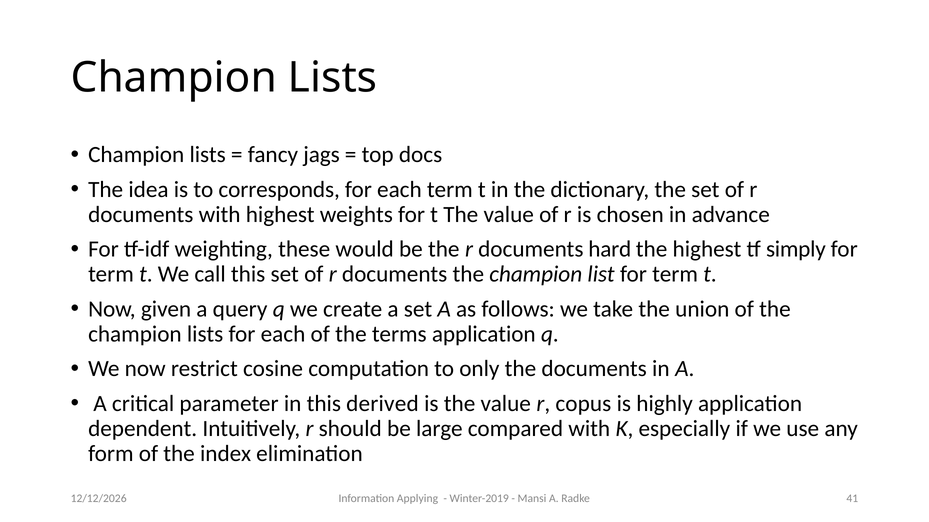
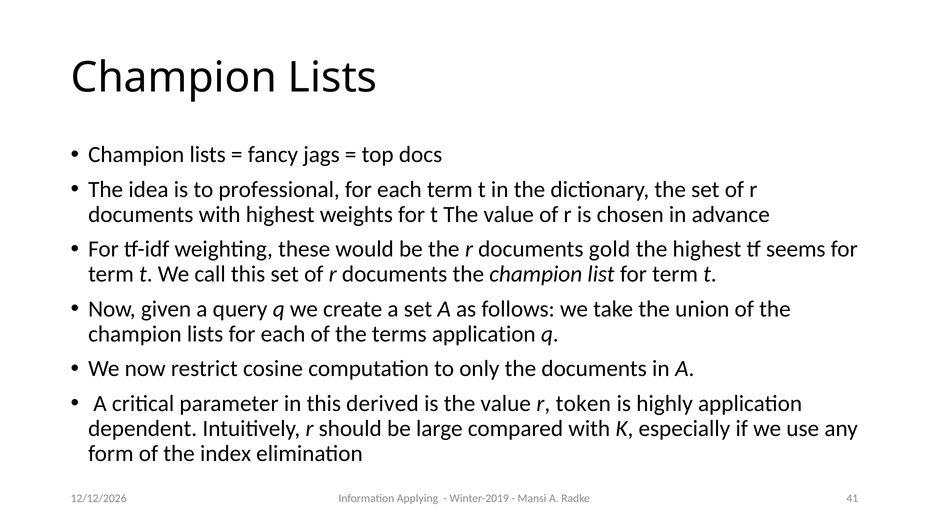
corresponds: corresponds -> professional
hard: hard -> gold
simply: simply -> seems
copus: copus -> token
